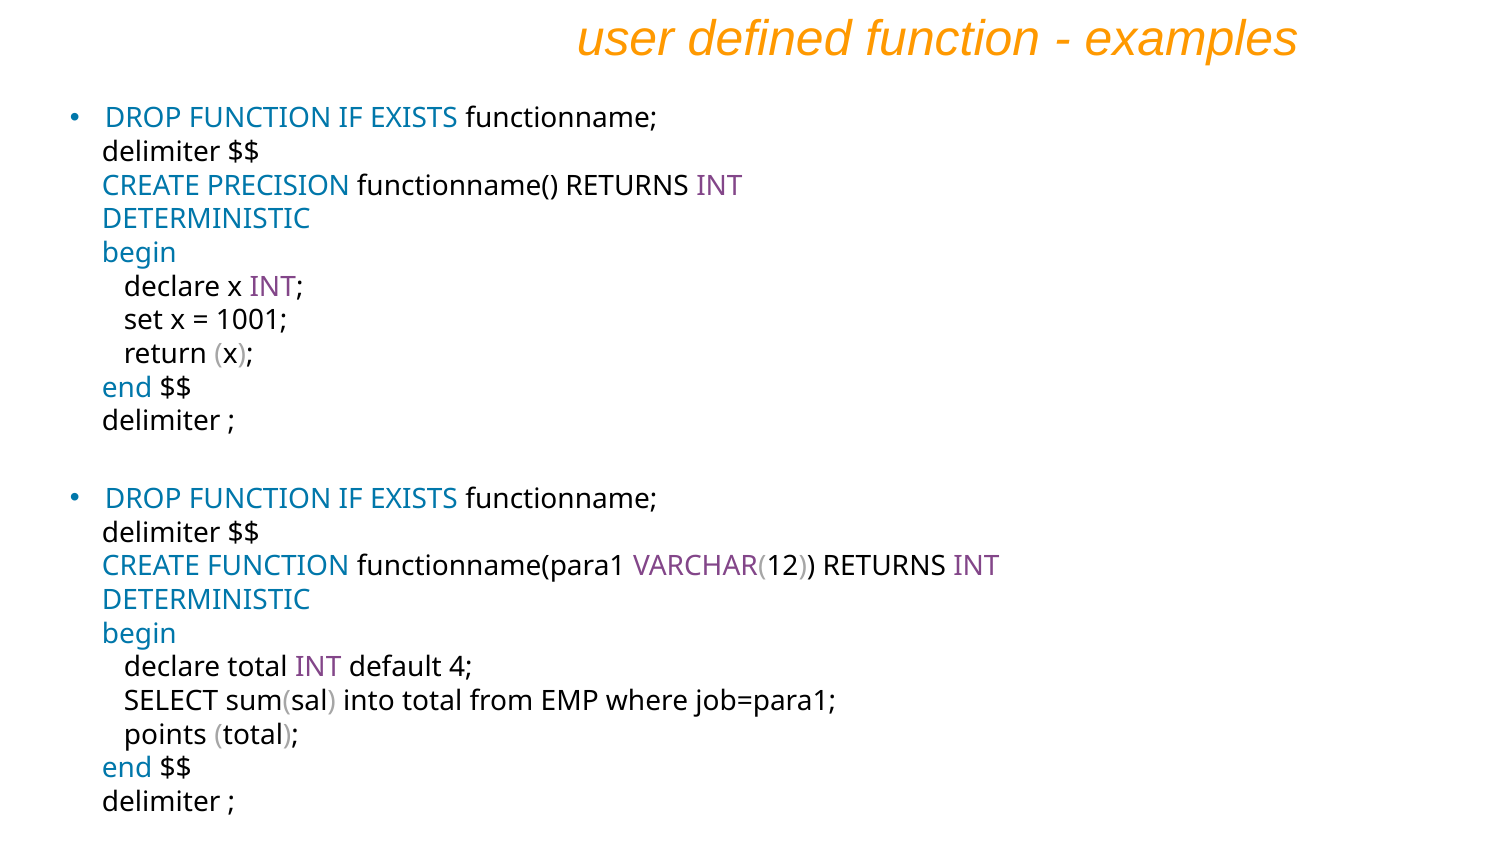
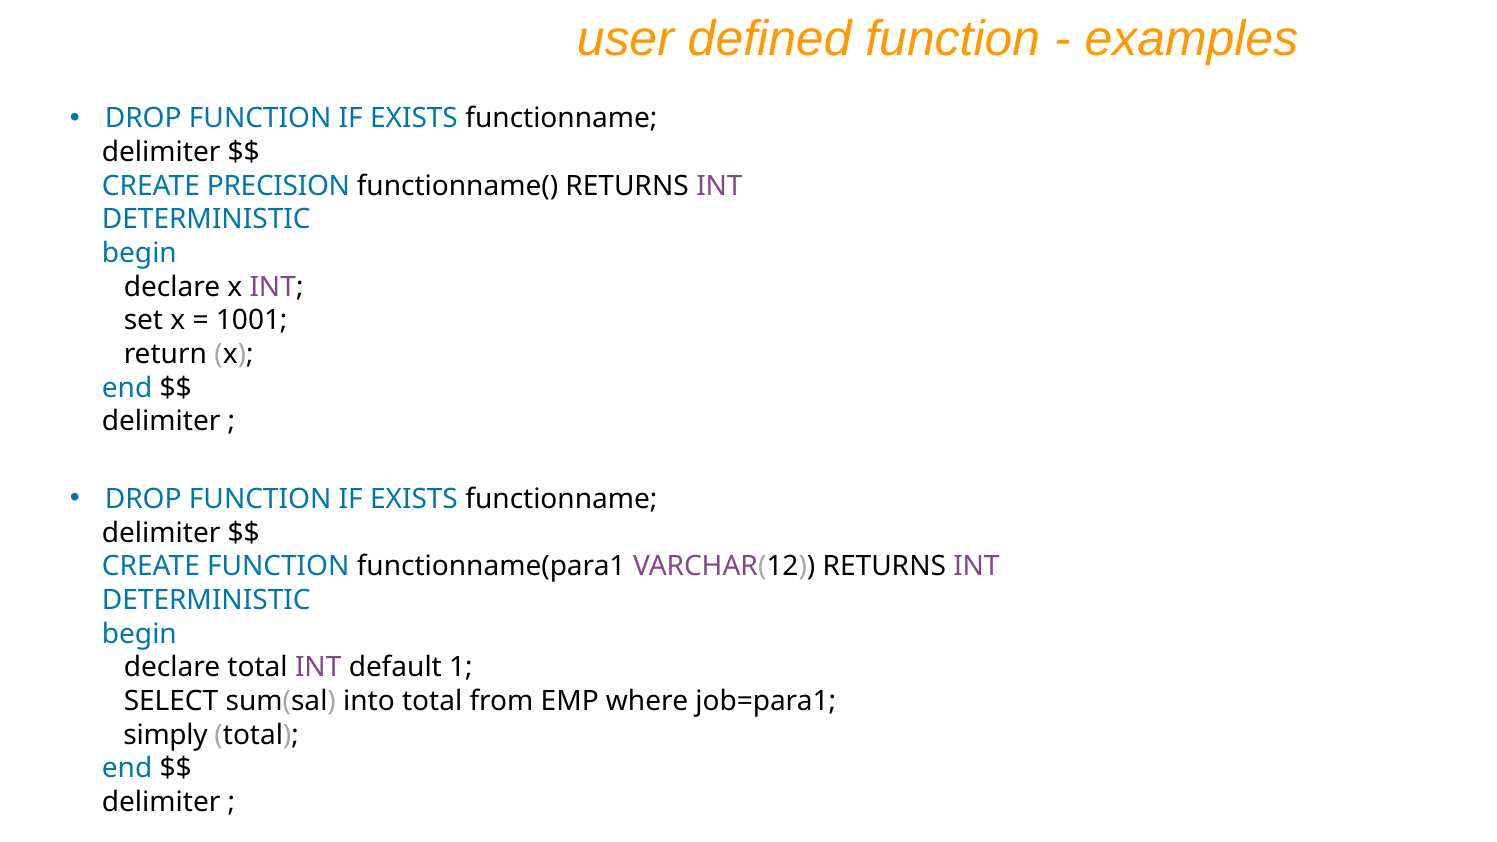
4: 4 -> 1
points: points -> simply
